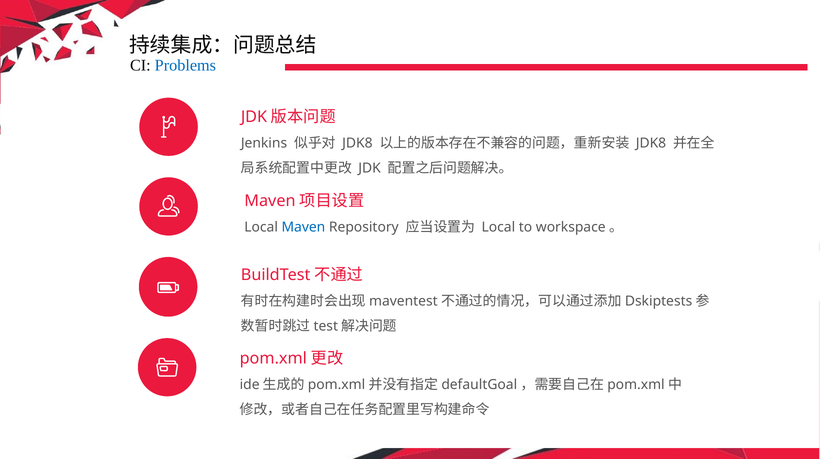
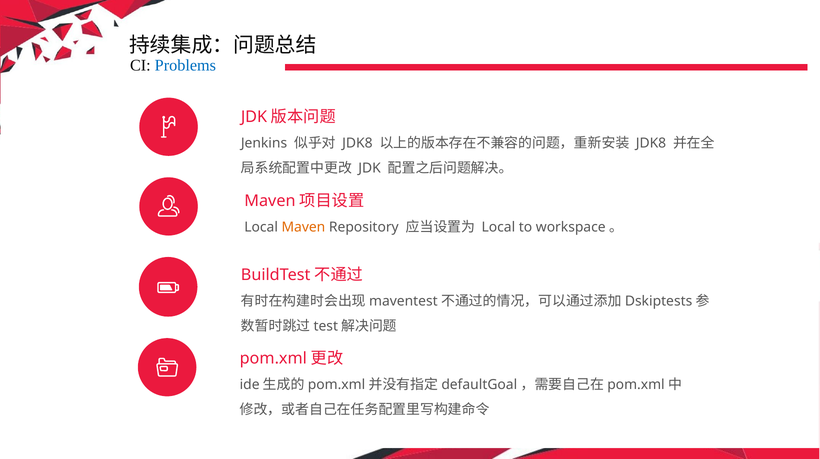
Maven colour: blue -> orange
